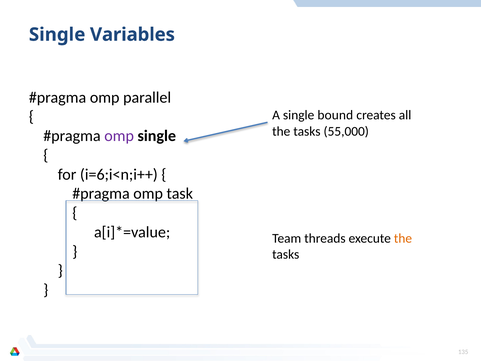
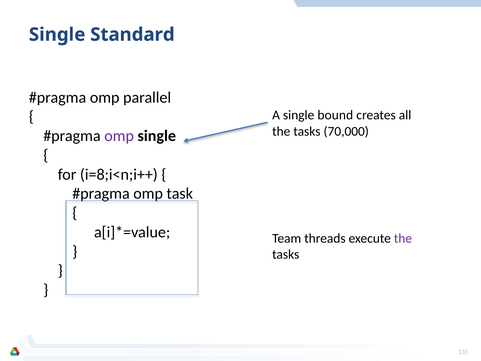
Variables: Variables -> Standard
55,000: 55,000 -> 70,000
i=6;i<n;i++: i=6;i<n;i++ -> i=8;i<n;i++
the at (403, 238) colour: orange -> purple
